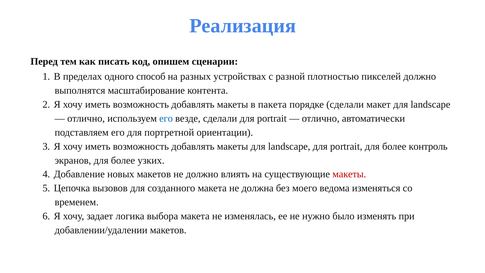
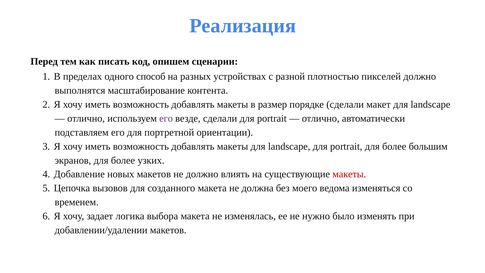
пакета: пакета -> размер
его at (166, 118) colour: blue -> purple
контроль: контроль -> большим
